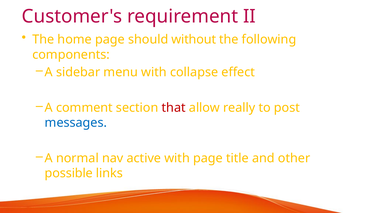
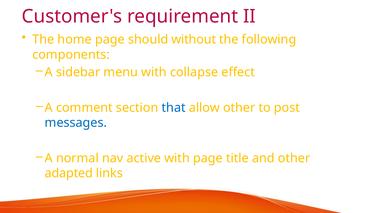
that colour: red -> blue
allow really: really -> other
possible: possible -> adapted
